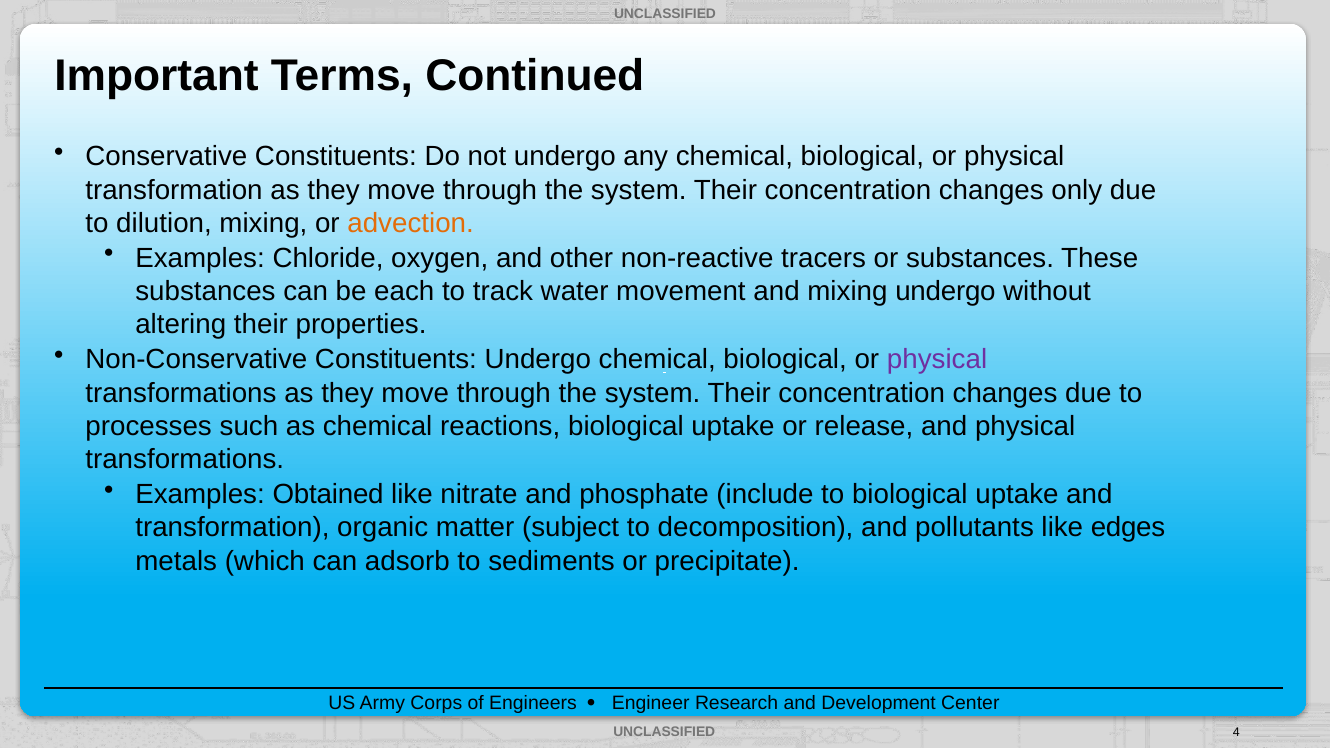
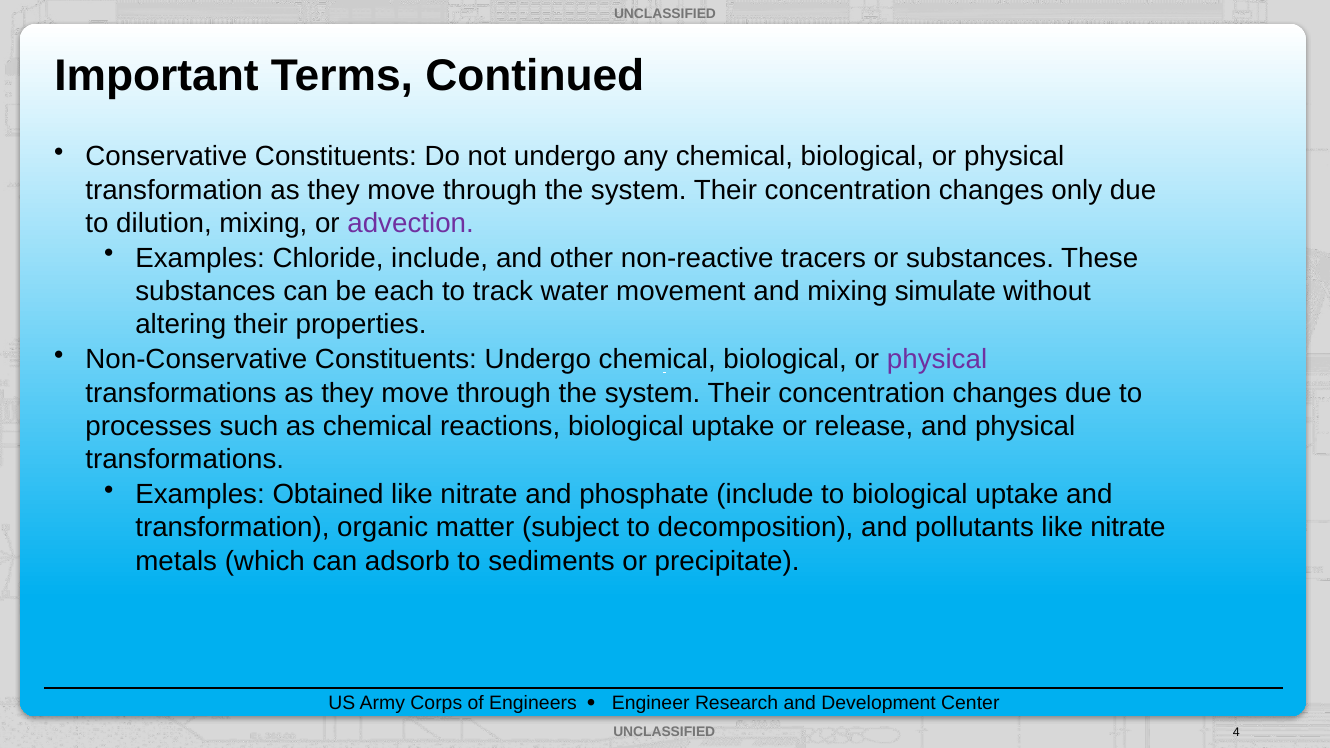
advection colour: orange -> purple
Chloride oxygen: oxygen -> include
mixing undergo: undergo -> simulate
pollutants like edges: edges -> nitrate
